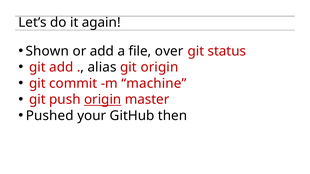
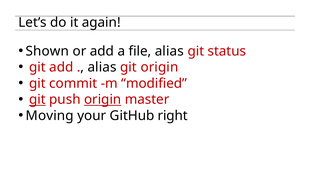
file over: over -> alias
machine: machine -> modified
git at (37, 100) underline: none -> present
Pushed: Pushed -> Moving
then: then -> right
